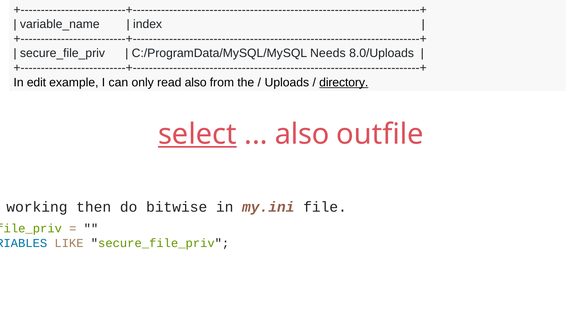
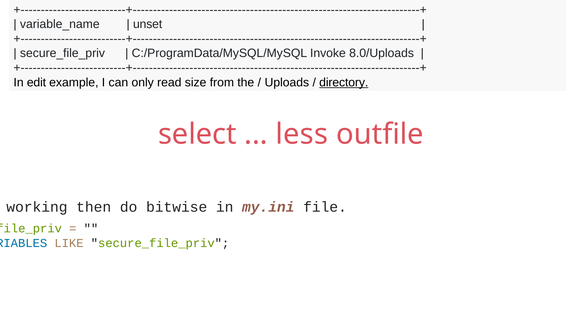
index: index -> unset
Needs: Needs -> Invoke
read also: also -> size
select underline: present -> none
also at (302, 134): also -> less
